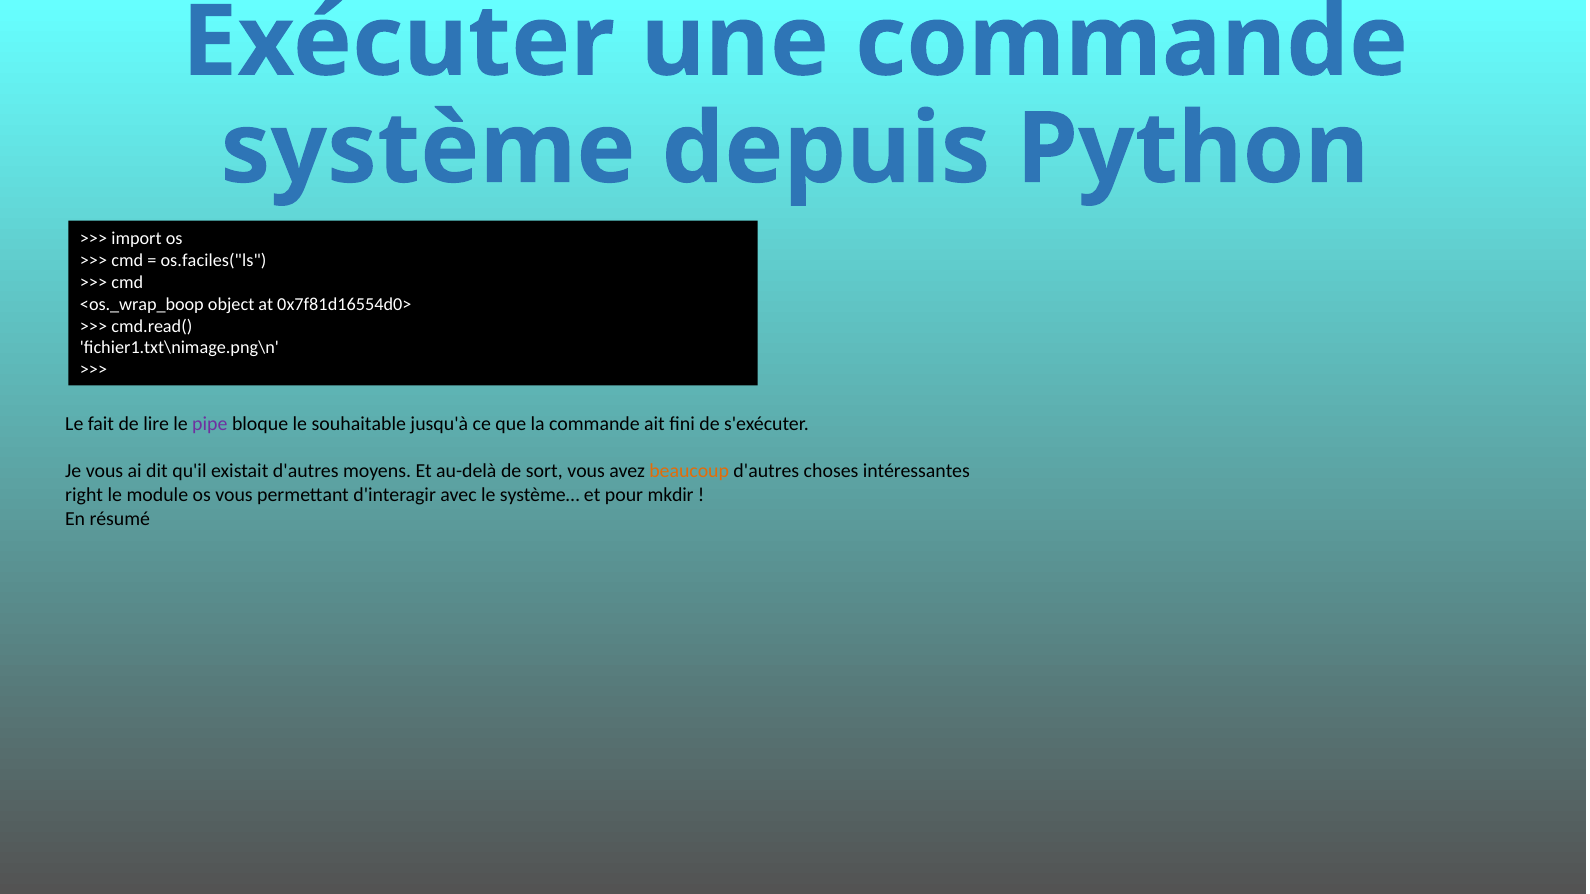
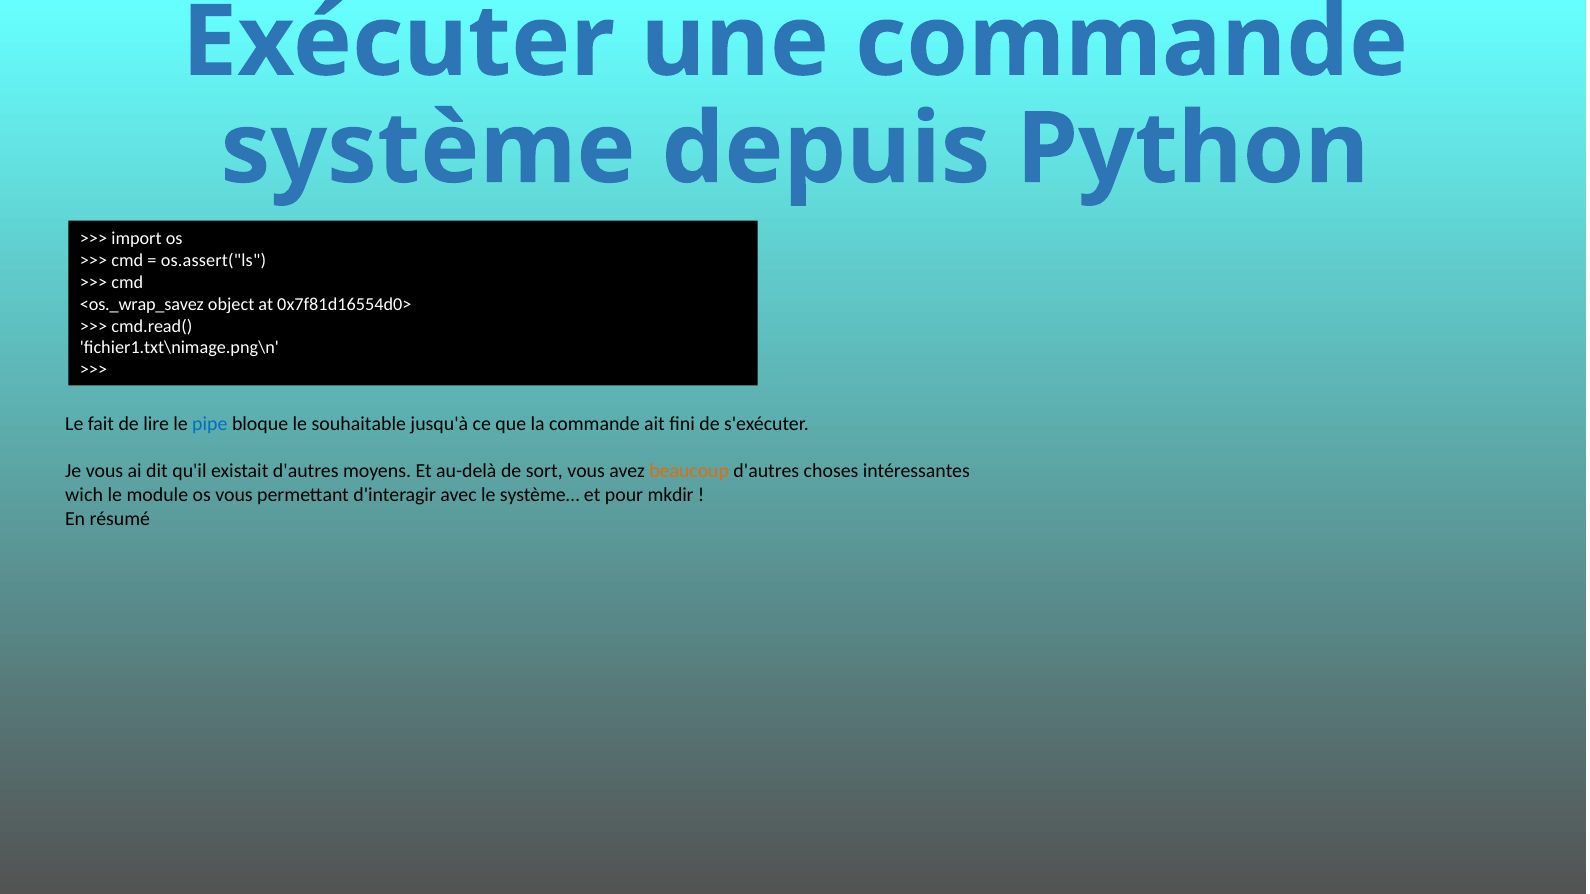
os.faciles("ls: os.faciles("ls -> os.assert("ls
<os._wrap_boop: <os._wrap_boop -> <os._wrap_savez
pipe colour: purple -> blue
right: right -> wich
